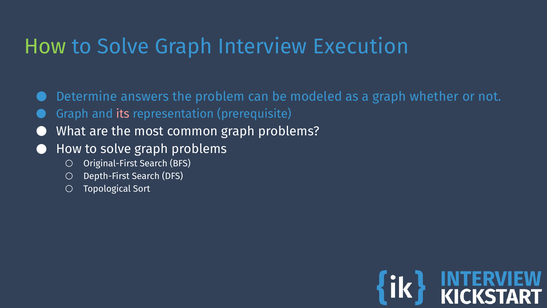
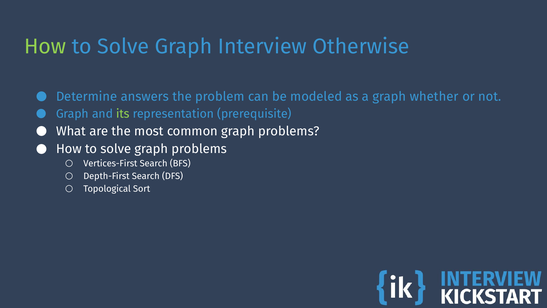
Execution: Execution -> Otherwise
its colour: pink -> light green
Original-First: Original-First -> Vertices-First
